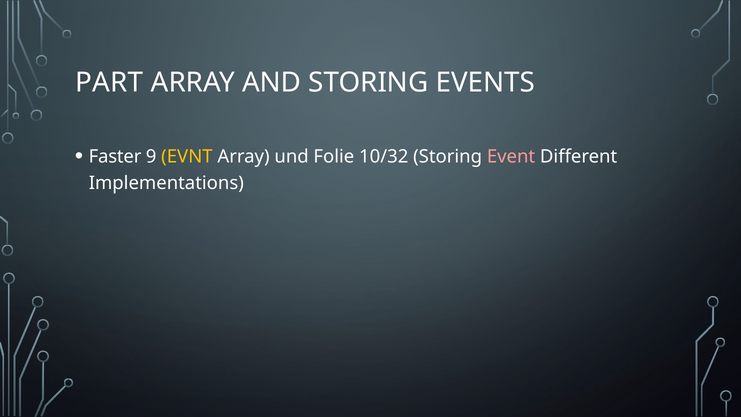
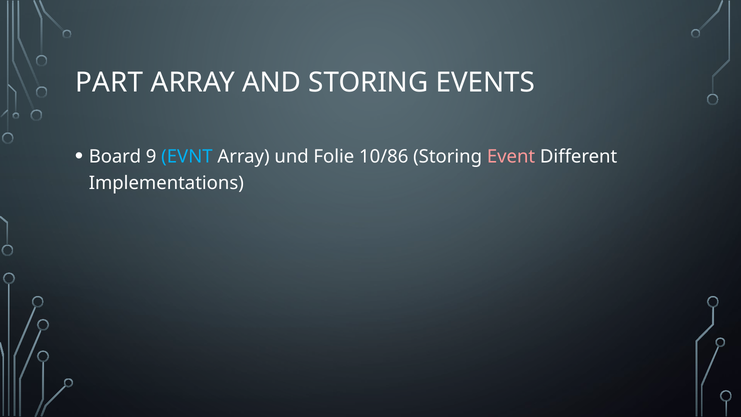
Faster: Faster -> Board
EVNT colour: yellow -> light blue
10/32: 10/32 -> 10/86
